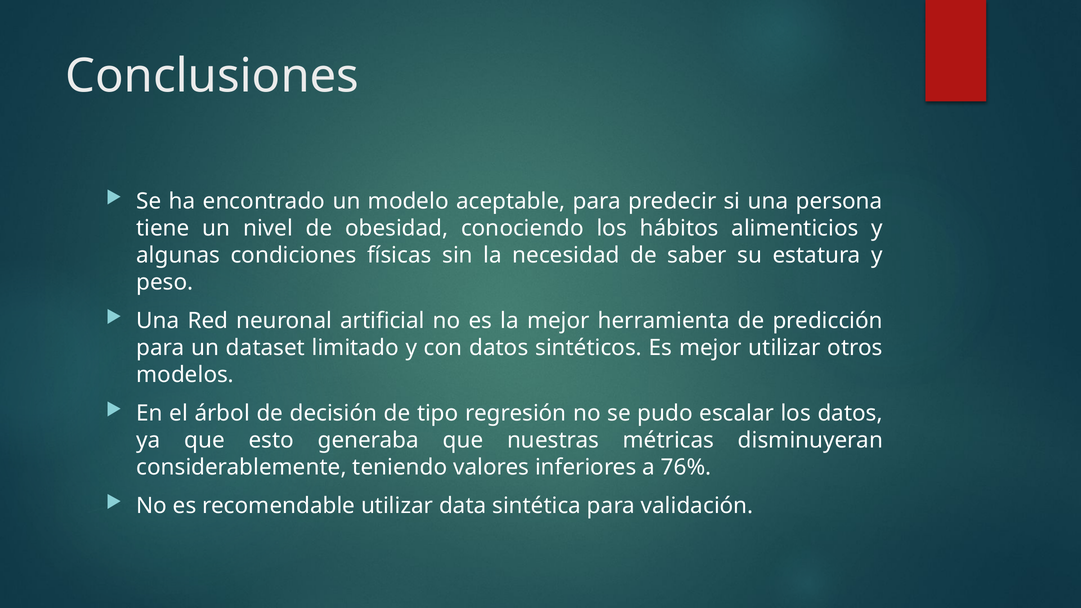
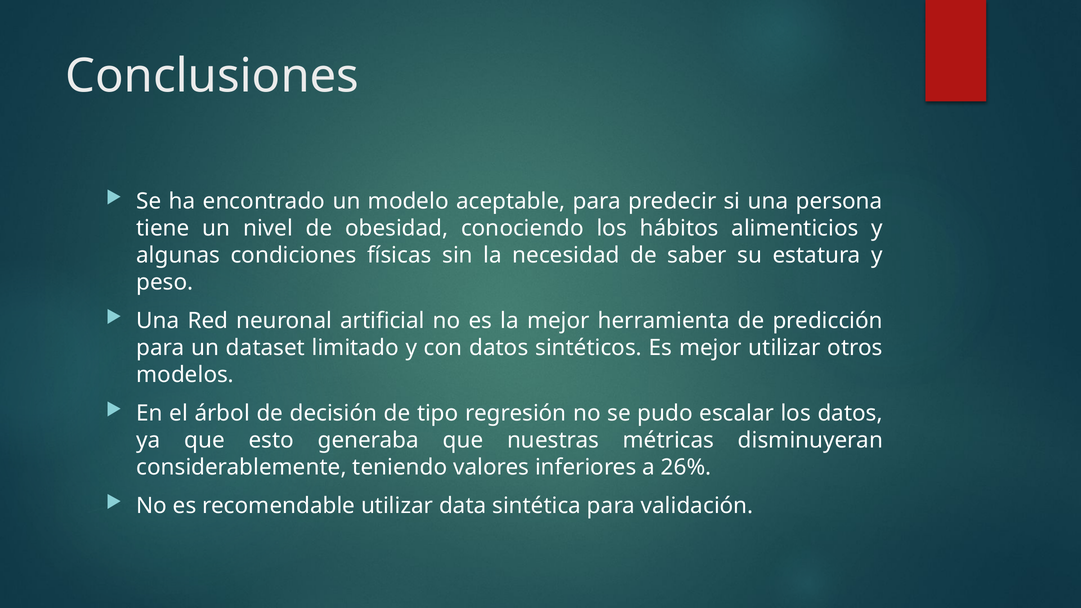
76%: 76% -> 26%
